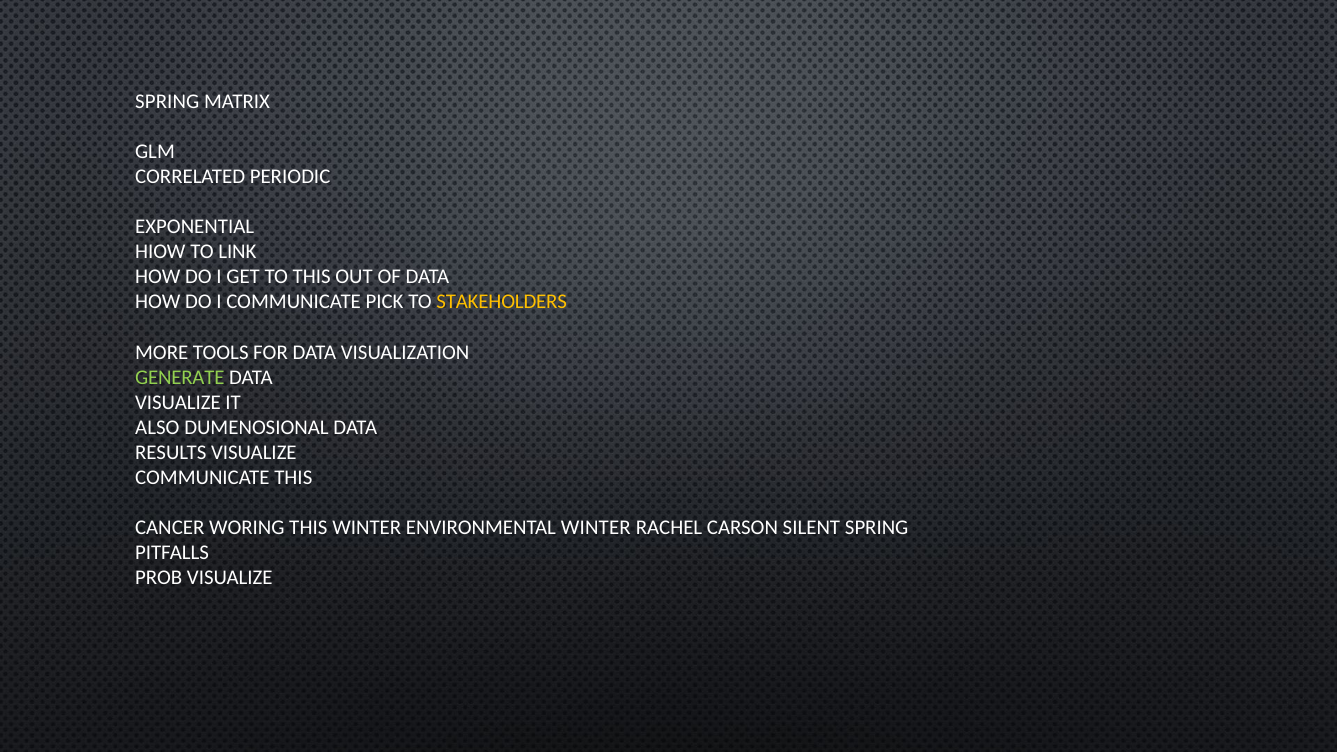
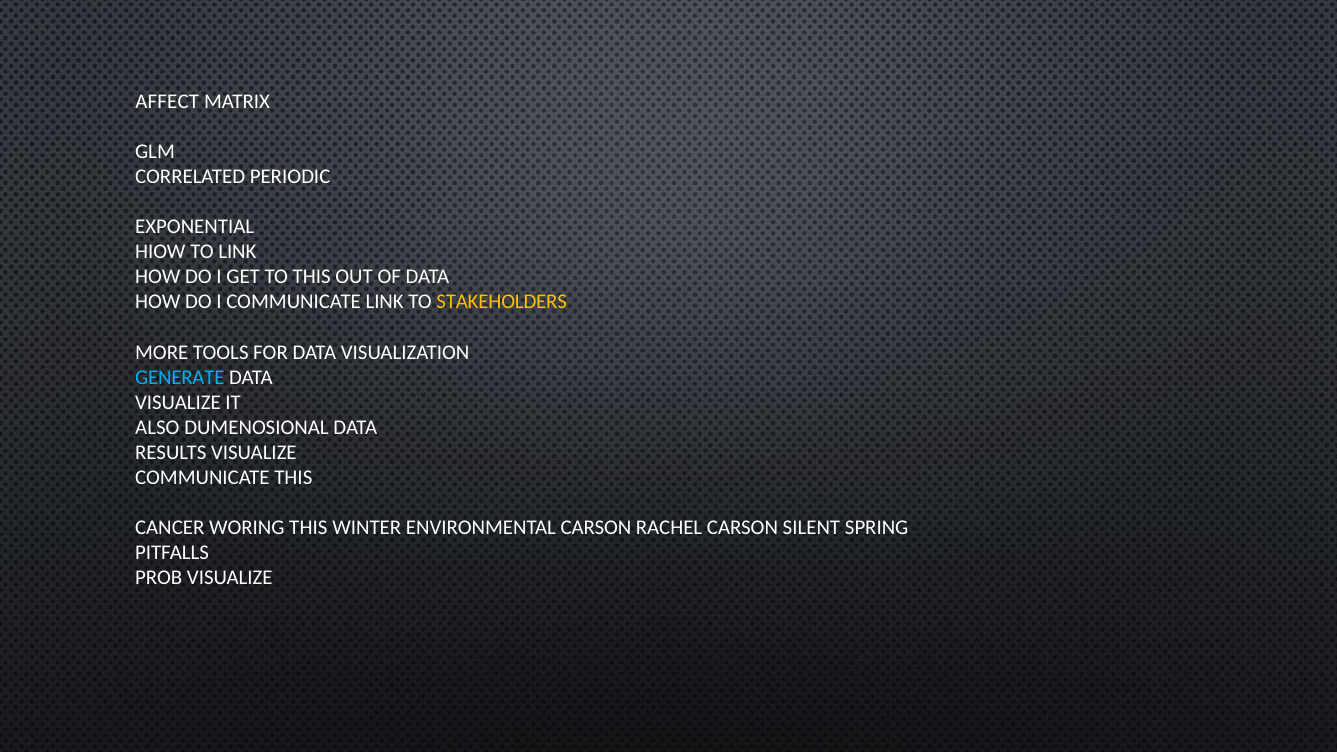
SPRING at (167, 101): SPRING -> AFFECT
COMMUNICATE PICK: PICK -> LINK
GENERATE colour: light green -> light blue
ENVIRONMENTAL WINTER: WINTER -> CARSON
